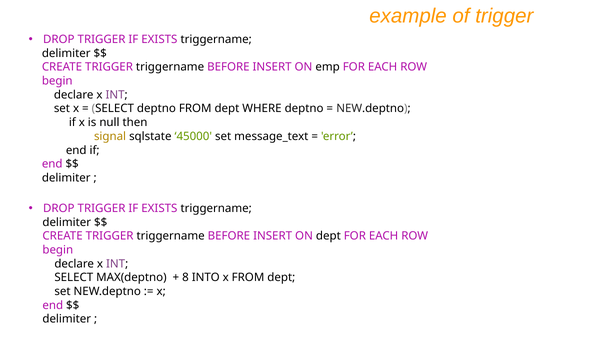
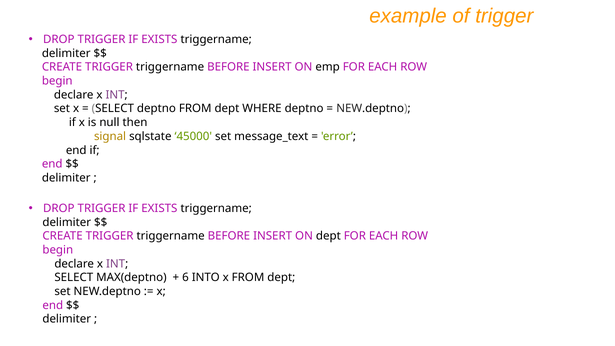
8: 8 -> 6
